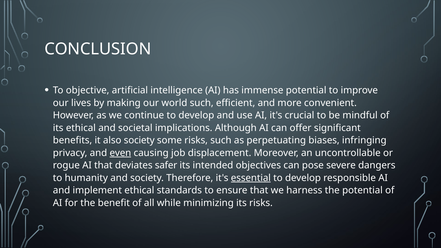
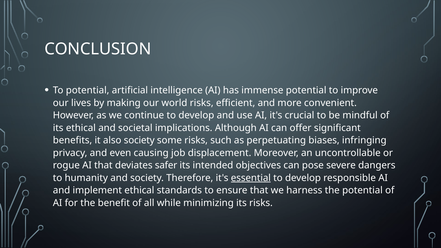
To objective: objective -> potential
world such: such -> risks
even underline: present -> none
